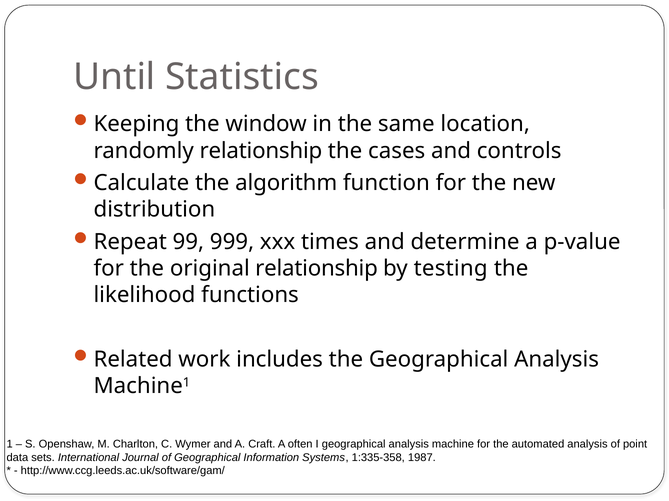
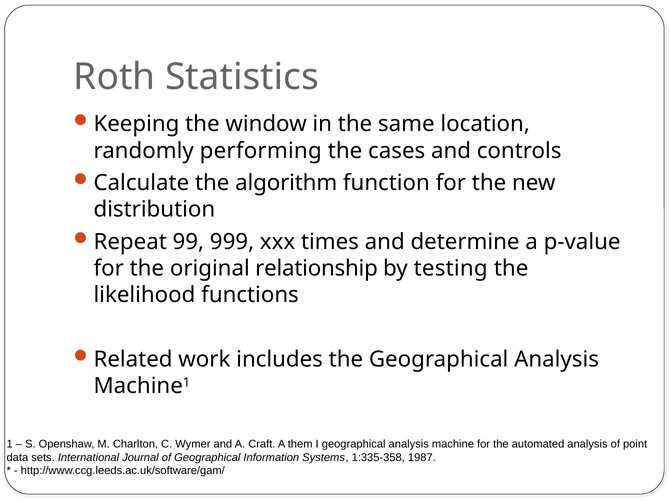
Until: Until -> Roth
randomly relationship: relationship -> performing
often: often -> them
